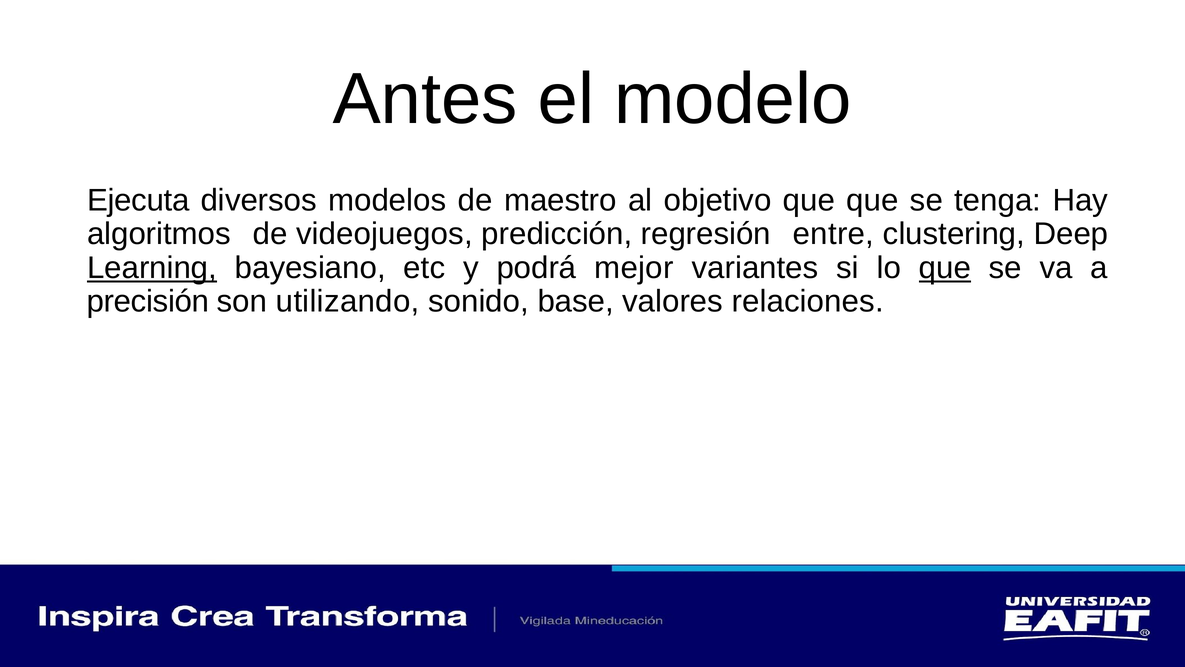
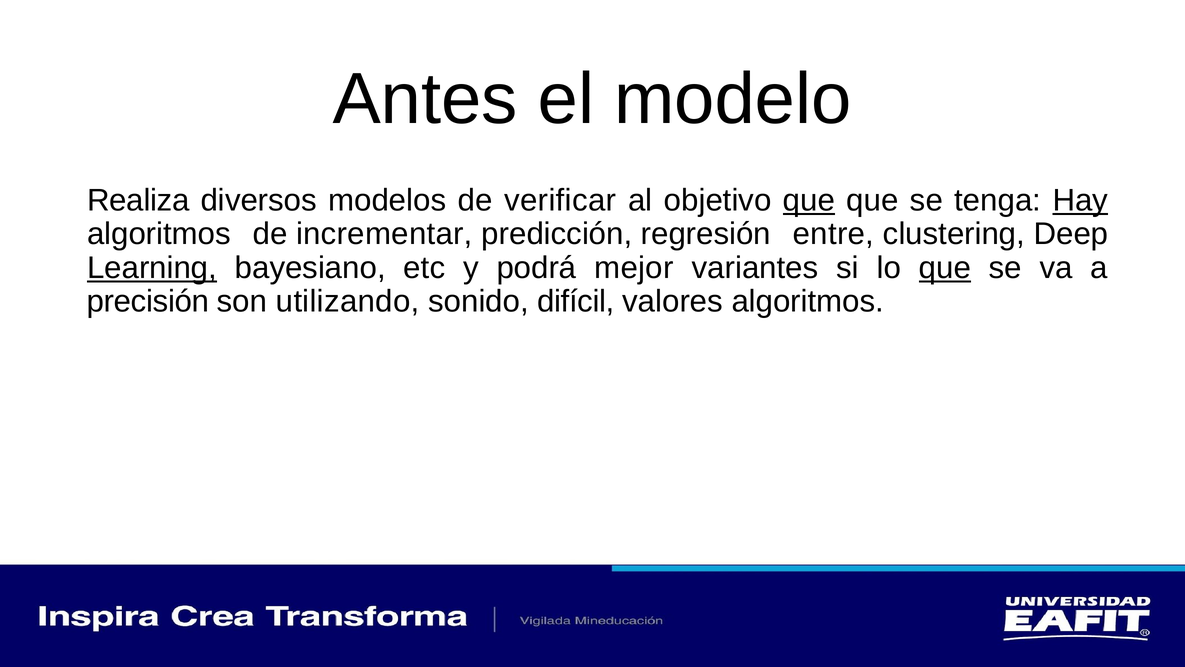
Ejecuta: Ejecuta -> Realiza
maestro: maestro -> verificar
que at (809, 200) underline: none -> present
Hay underline: none -> present
videojuegos: videojuegos -> incrementar
base: base -> difícil
valores relaciones: relaciones -> algoritmos
